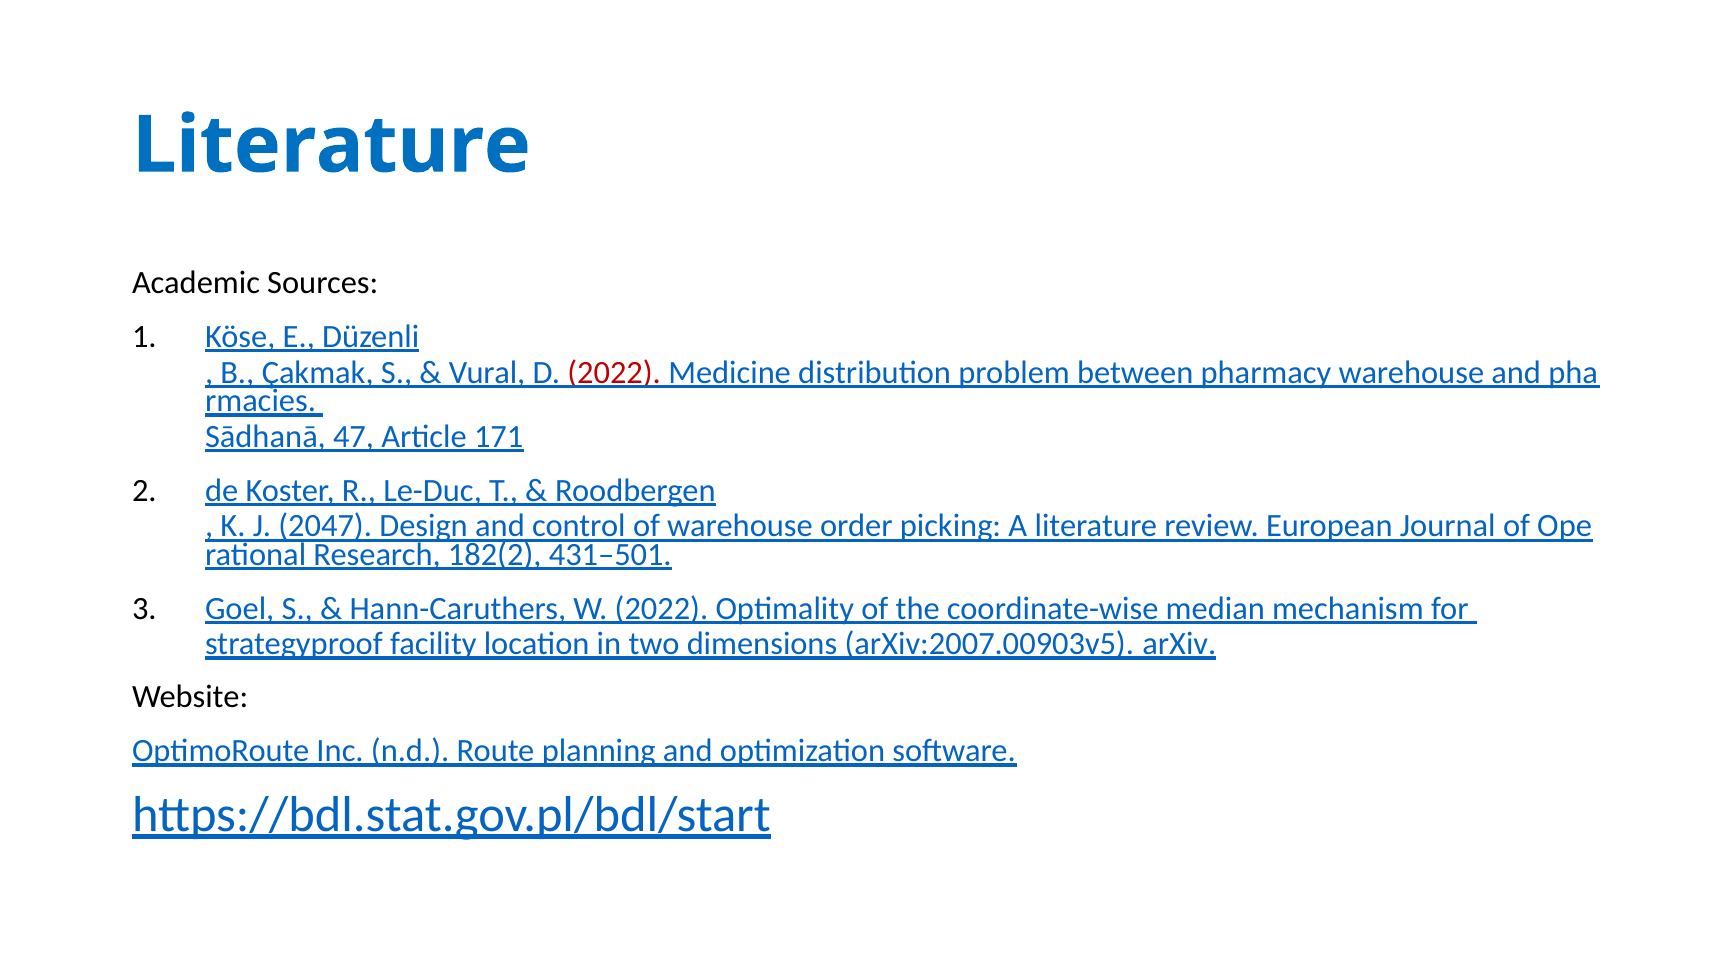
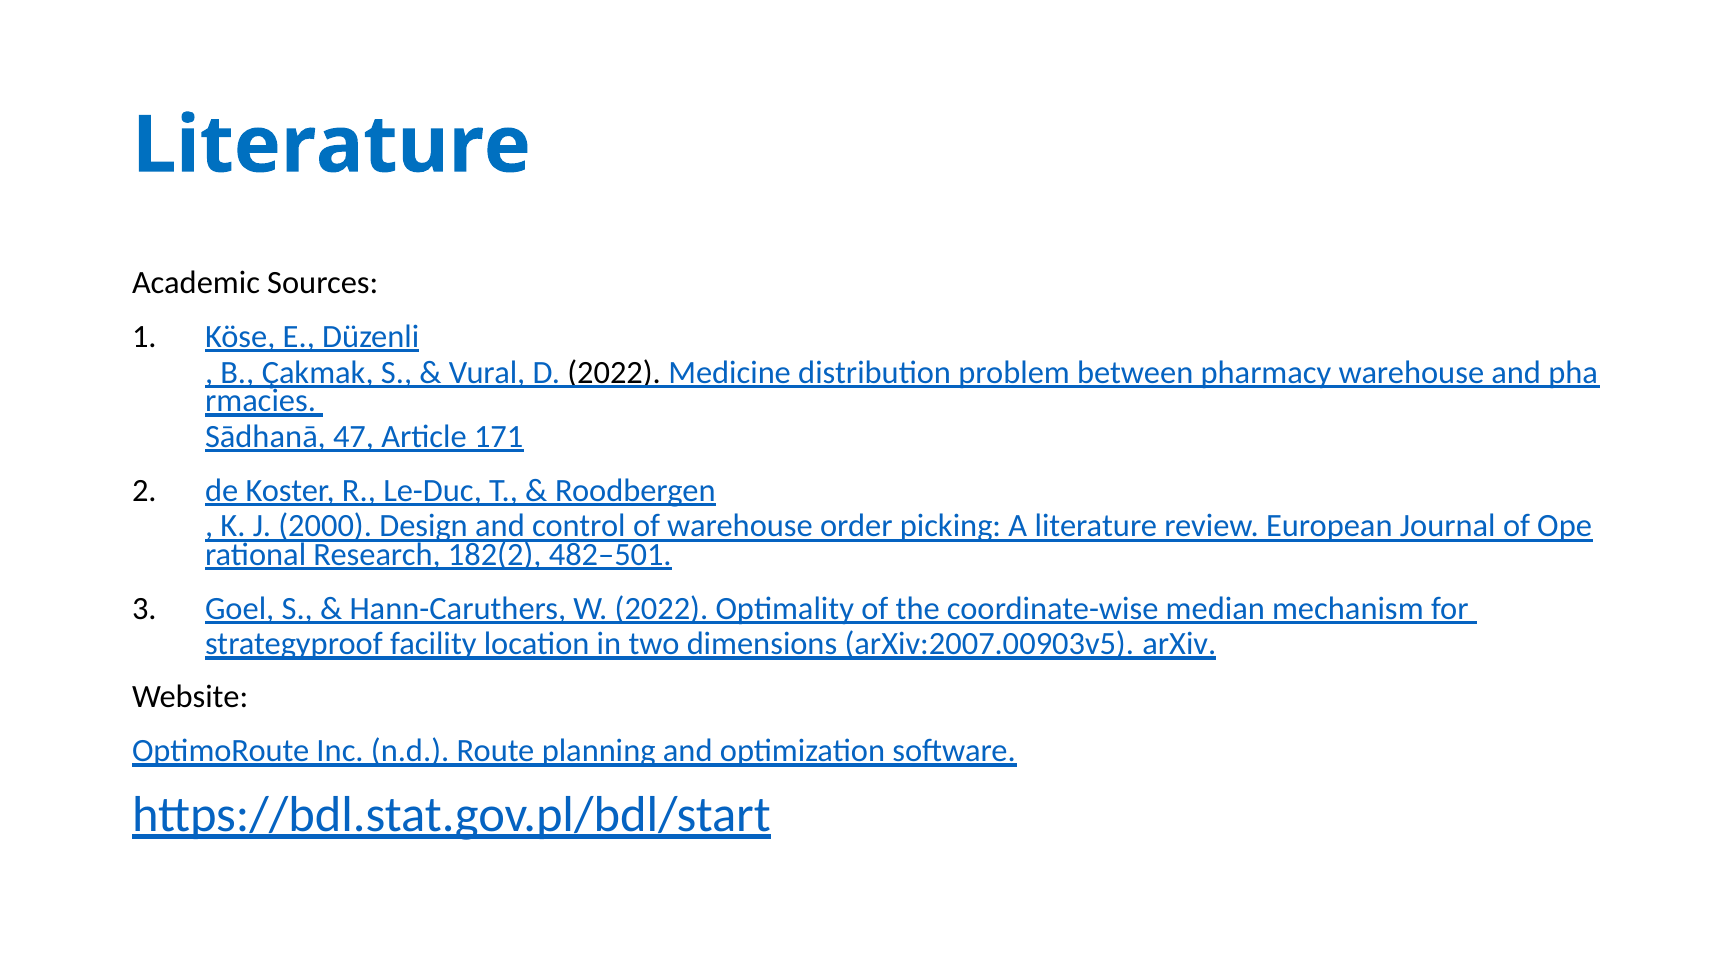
2022 at (614, 372) colour: red -> black
2047: 2047 -> 2000
431–501: 431–501 -> 482–501
